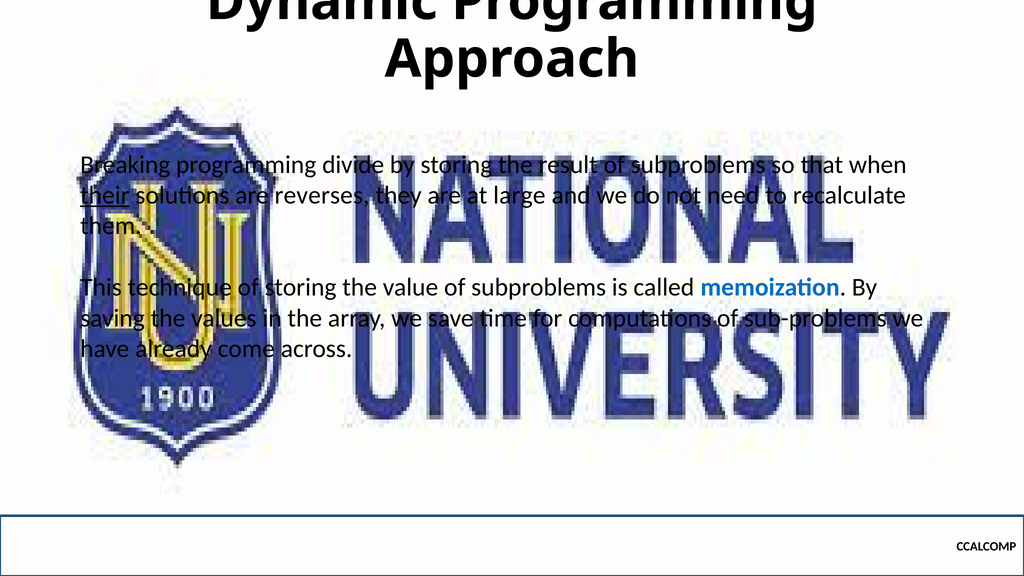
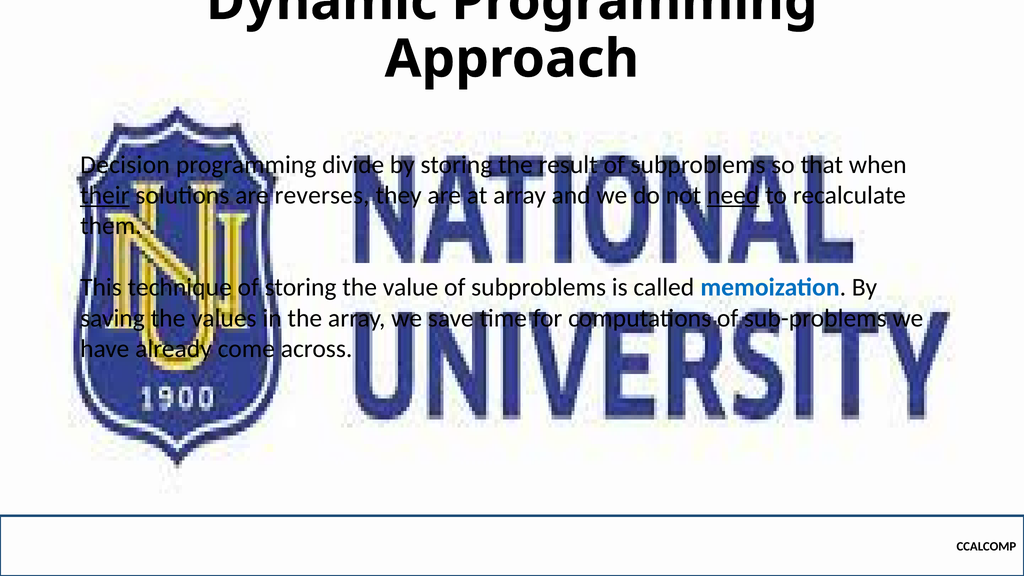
Breaking: Breaking -> Decision
at large: large -> array
need underline: none -> present
